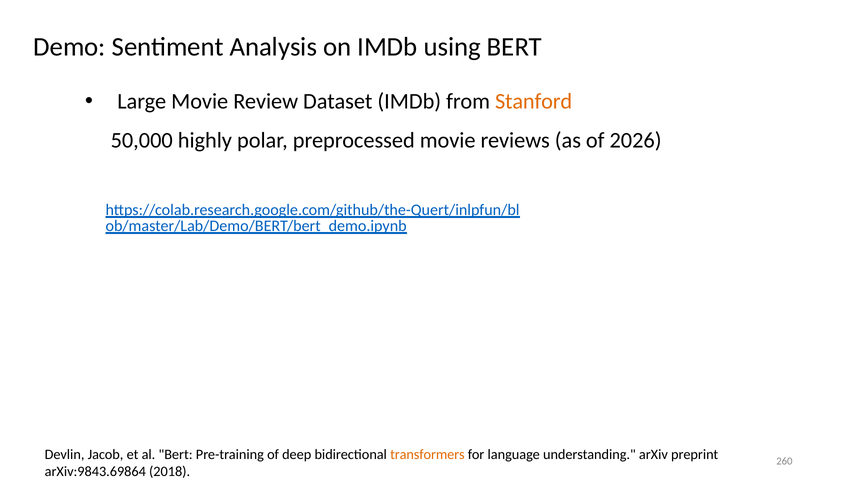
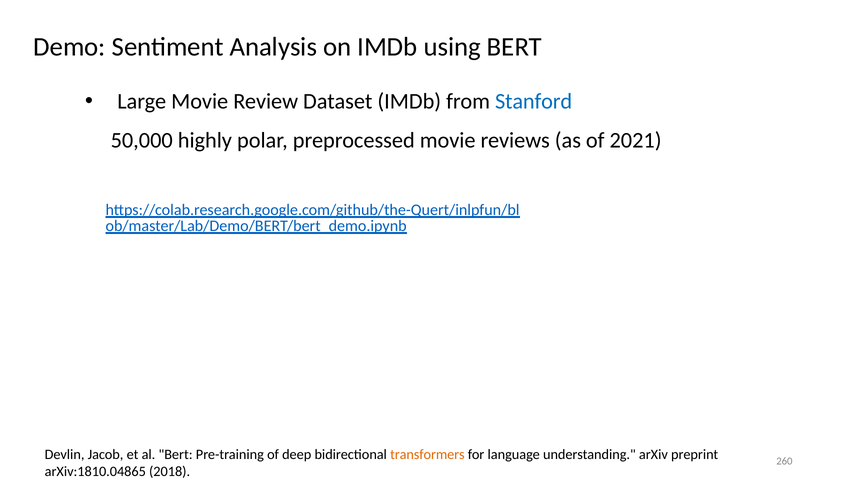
Stanford colour: orange -> blue
2026: 2026 -> 2021
arXiv:9843.69864: arXiv:9843.69864 -> arXiv:1810.04865
